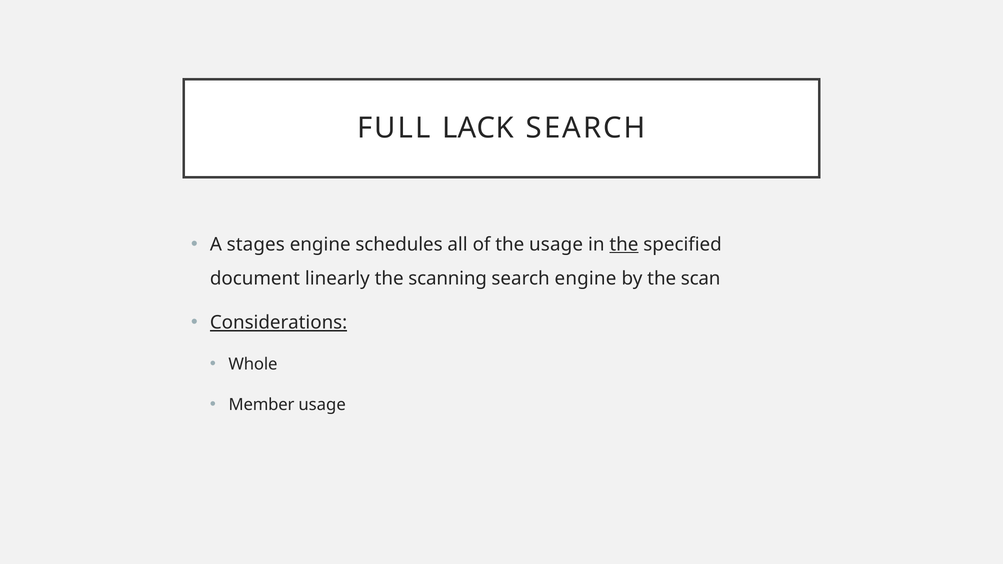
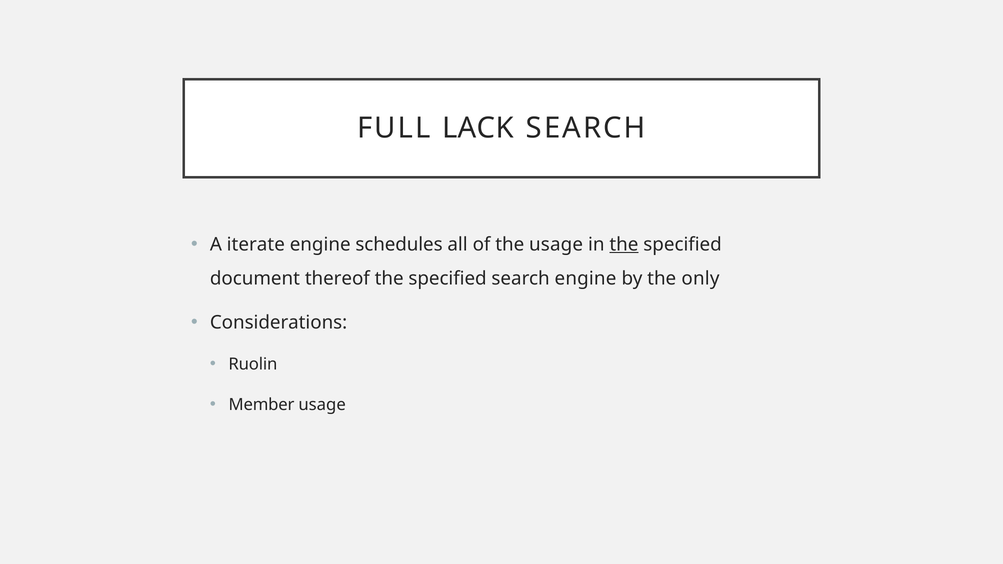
stages: stages -> iterate
linearly: linearly -> thereof
scanning at (448, 279): scanning -> specified
scan: scan -> only
Considerations underline: present -> none
Whole: Whole -> Ruolin
